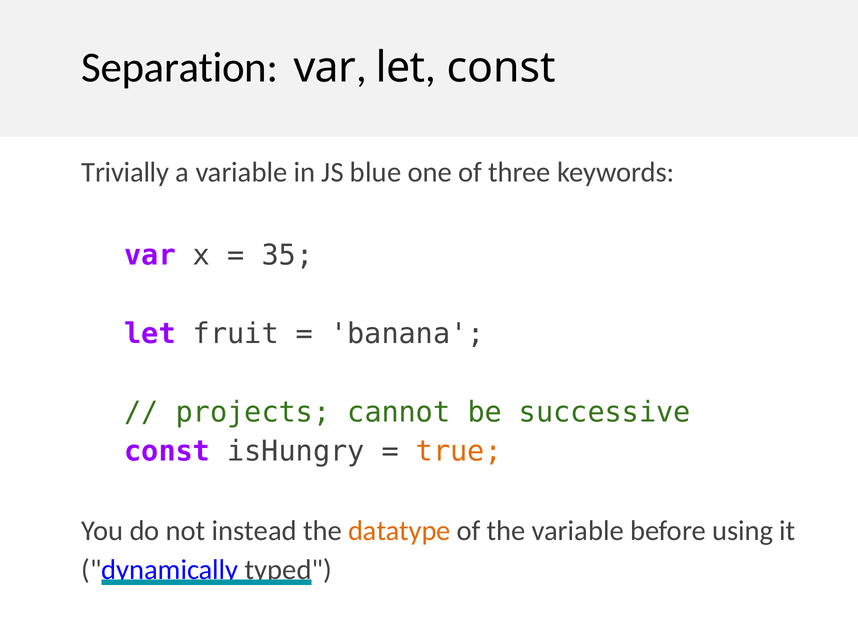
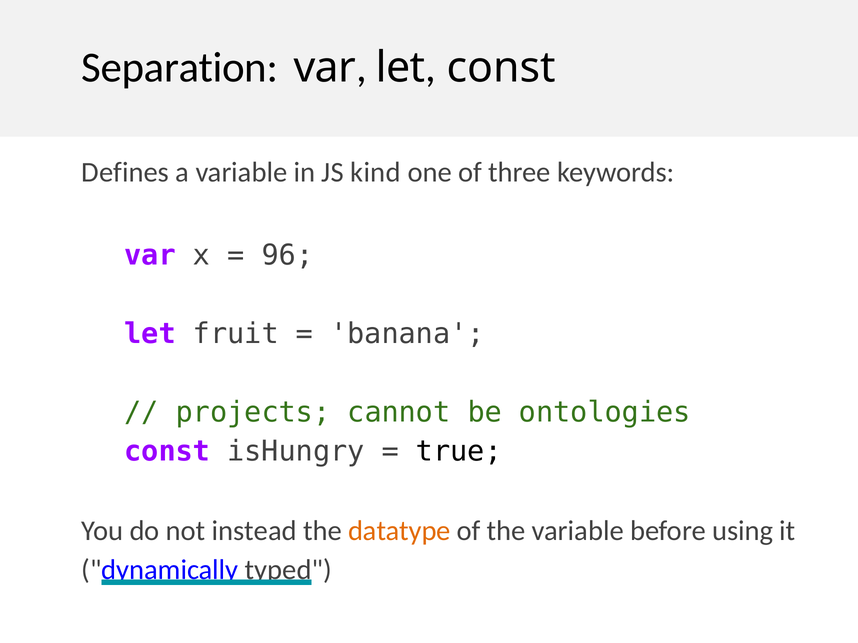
Trivially: Trivially -> Defines
blue: blue -> kind
35: 35 -> 96
successive: successive -> ontologies
true colour: orange -> black
